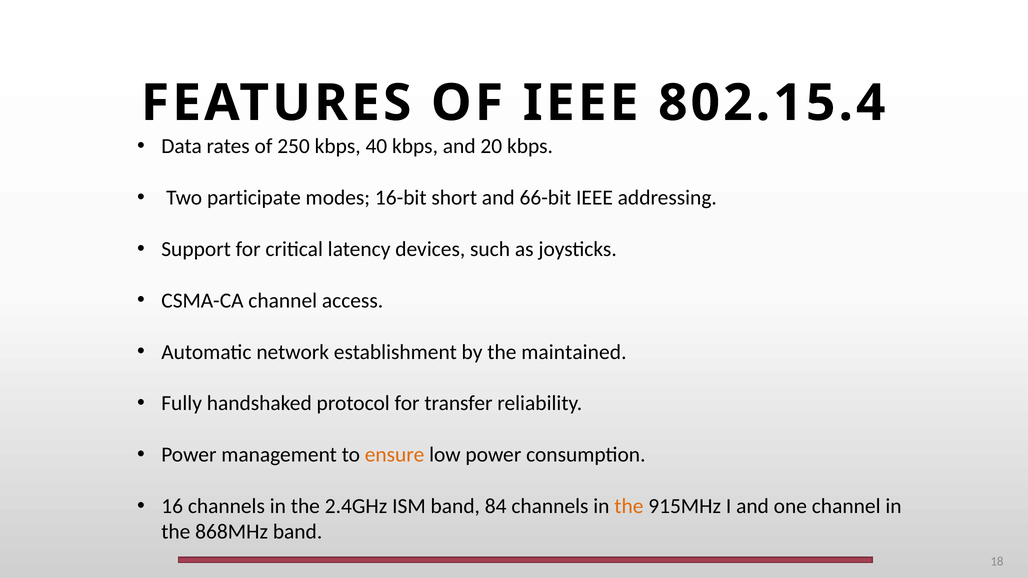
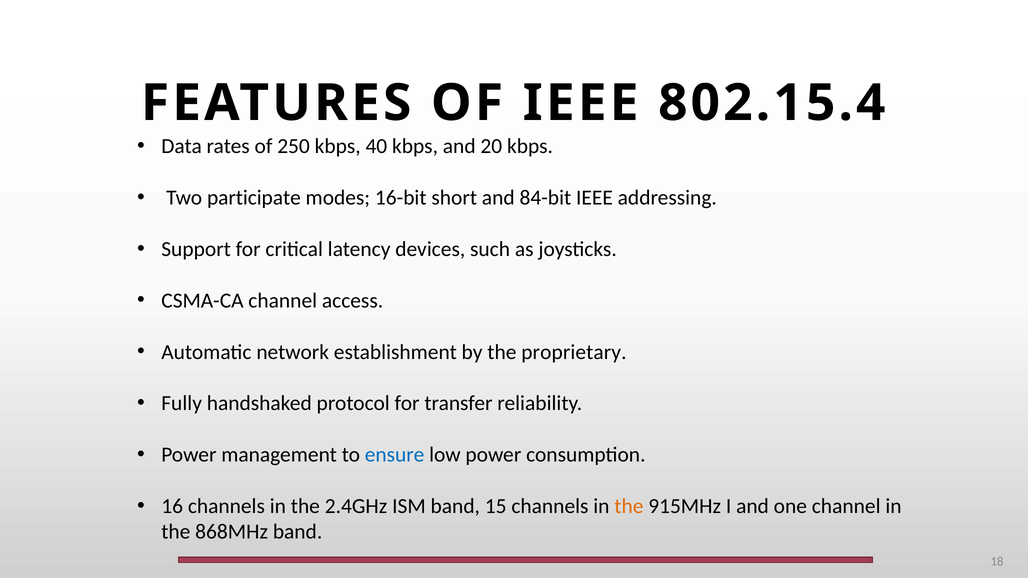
66-bit: 66-bit -> 84-bit
maintained: maintained -> proprietary
ensure colour: orange -> blue
84: 84 -> 15
